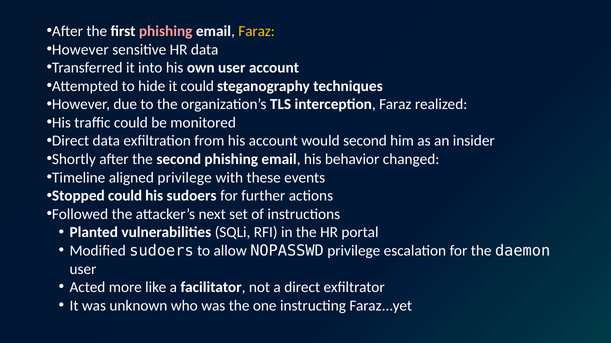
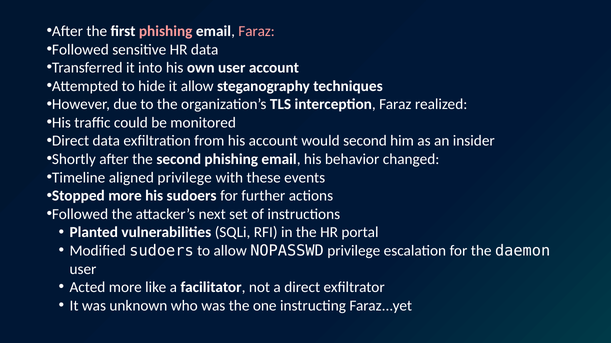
Faraz at (257, 31) colour: yellow -> pink
However at (80, 50): However -> Followed
it could: could -> allow
Stopped could: could -> more
